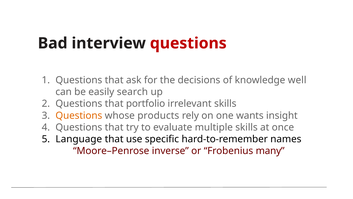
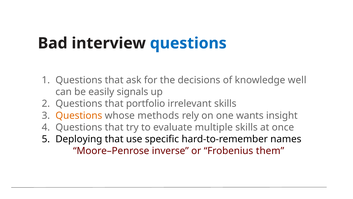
questions at (188, 43) colour: red -> blue
search: search -> signals
products: products -> methods
Language: Language -> Deploying
many: many -> them
